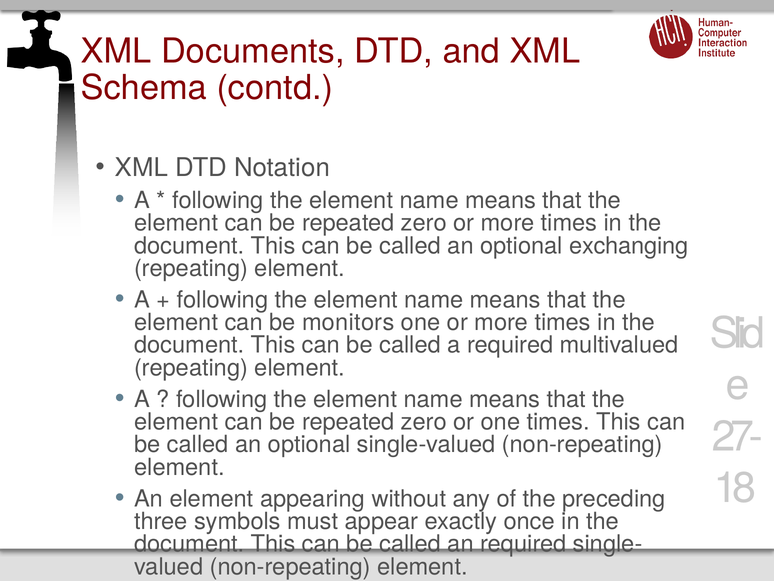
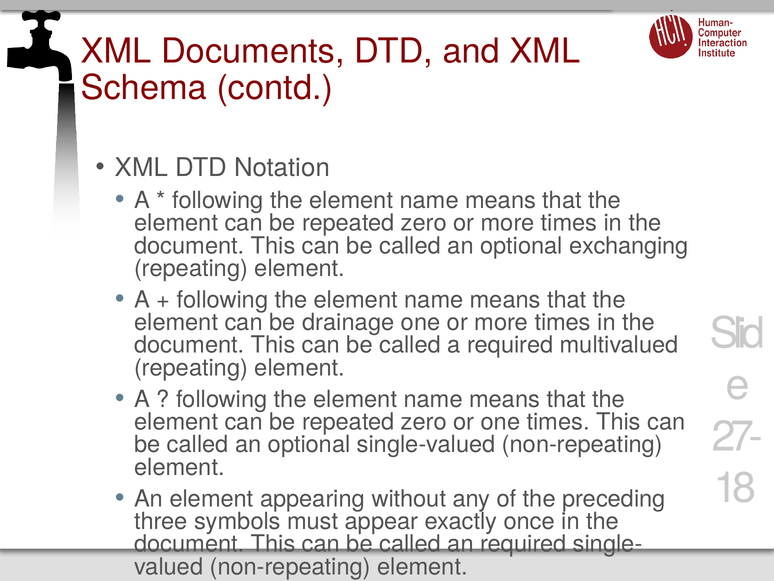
monitors: monitors -> drainage
